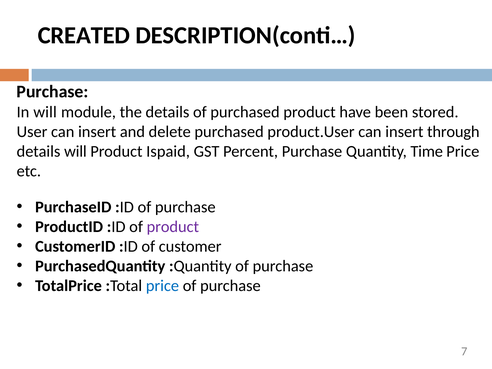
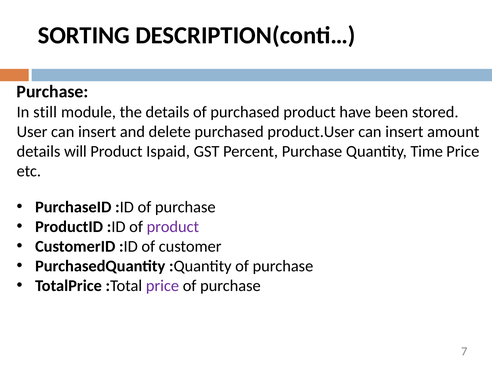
CREATED: CREATED -> SORTING
In will: will -> still
through: through -> amount
price at (162, 286) colour: blue -> purple
